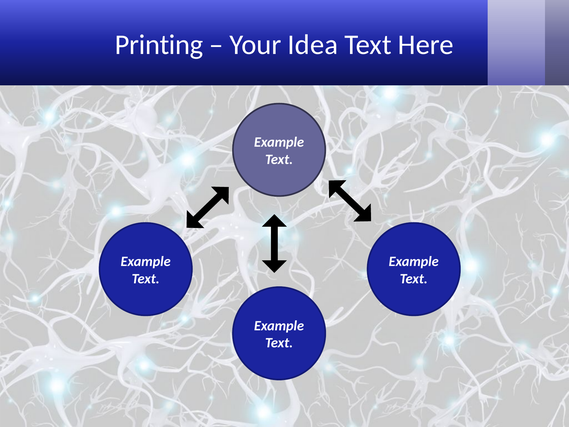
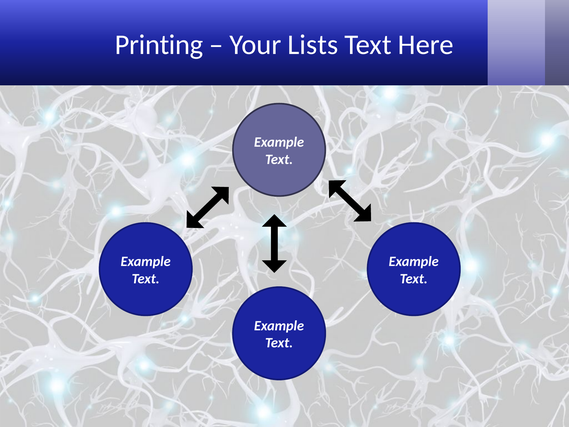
Idea: Idea -> Lists
